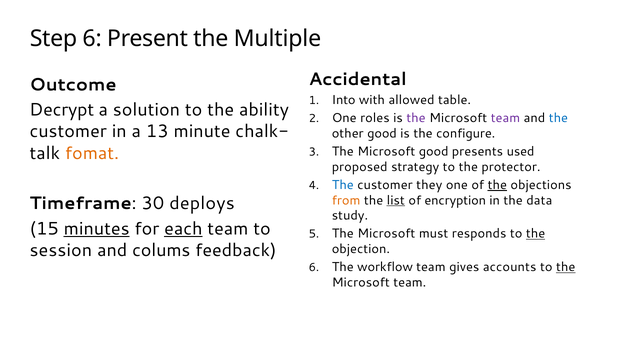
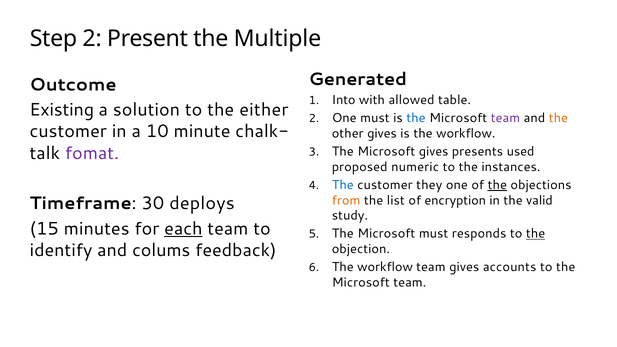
Step 6: 6 -> 2
Accidental: Accidental -> Generated
Decrypt: Decrypt -> Existing
ability: ability -> either
One roles: roles -> must
the at (416, 118) colour: purple -> blue
the at (558, 118) colour: blue -> orange
13: 13 -> 10
other good: good -> gives
is the configure: configure -> workflow
fomat colour: orange -> purple
Microsoft good: good -> gives
strategy: strategy -> numeric
protector: protector -> instances
list underline: present -> none
data: data -> valid
minutes underline: present -> none
session: session -> identify
the at (566, 267) underline: present -> none
